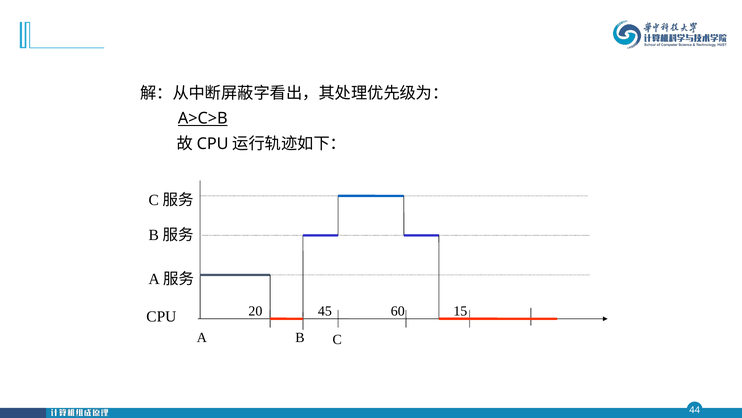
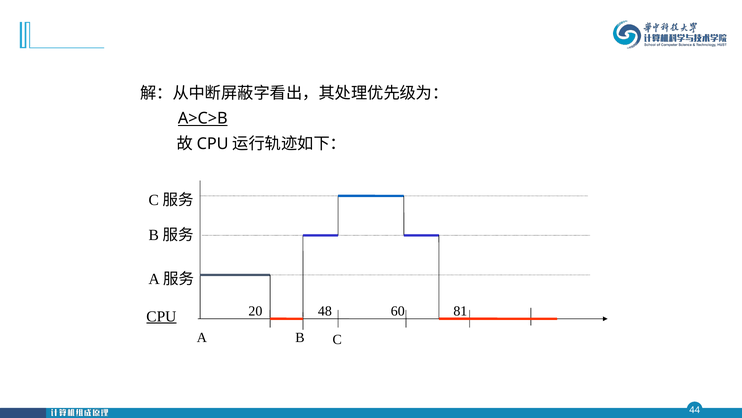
45: 45 -> 48
15: 15 -> 81
CPU at (161, 316) underline: none -> present
